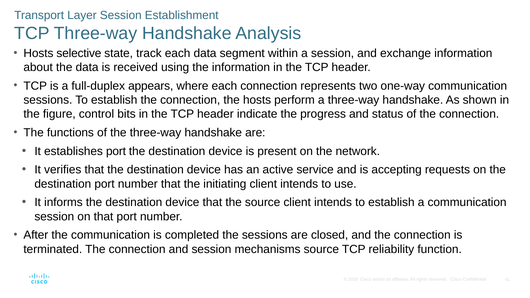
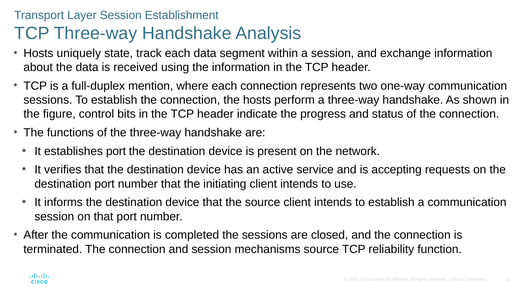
selective: selective -> uniquely
appears: appears -> mention
